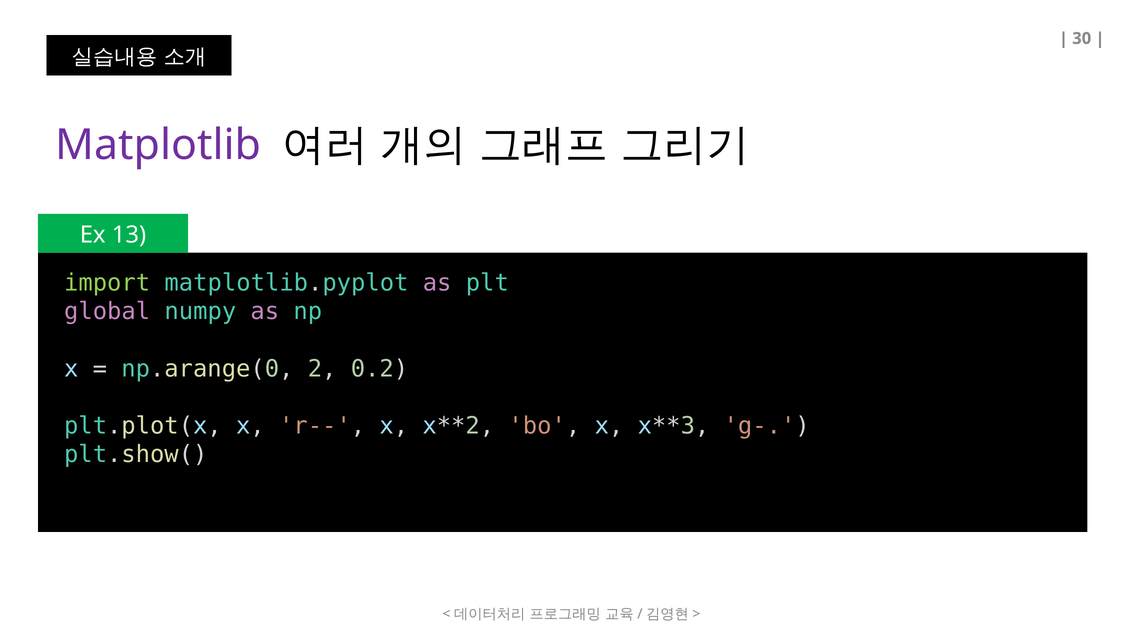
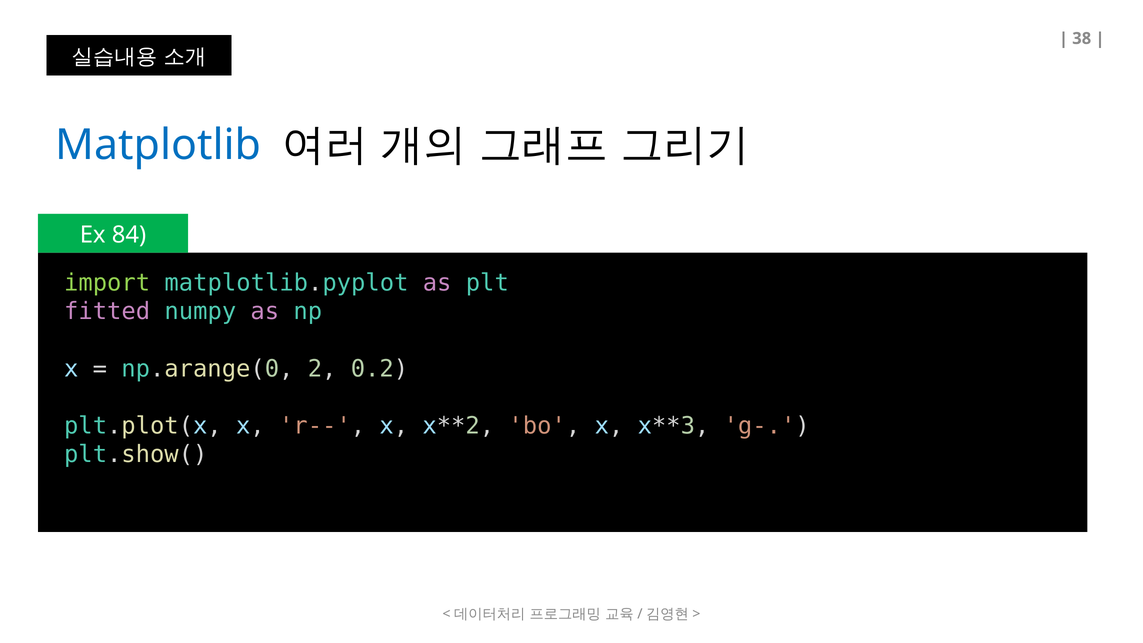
30: 30 -> 38
Matplotlib colour: purple -> blue
13: 13 -> 84
global: global -> fitted
